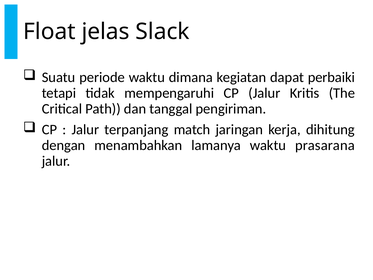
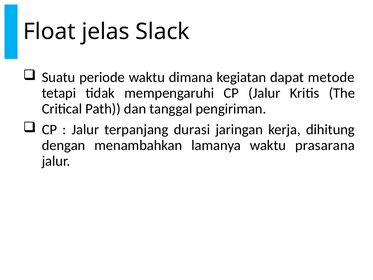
perbaiki: perbaiki -> metode
match: match -> durasi
